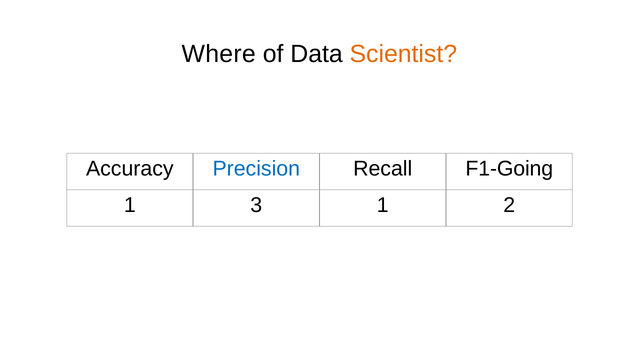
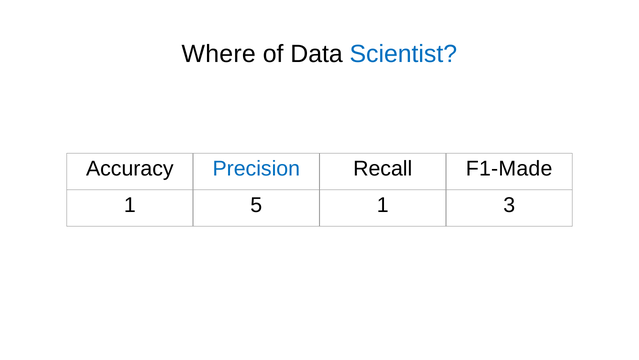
Scientist colour: orange -> blue
F1-Going: F1-Going -> F1-Made
3: 3 -> 5
2: 2 -> 3
